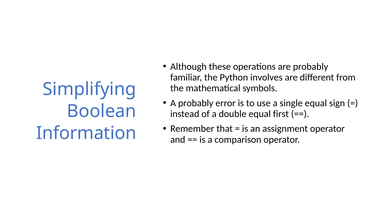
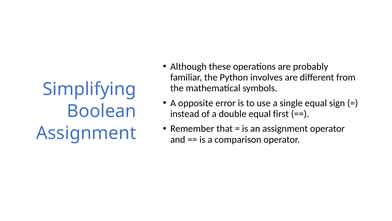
A probably: probably -> opposite
Information at (86, 133): Information -> Assignment
